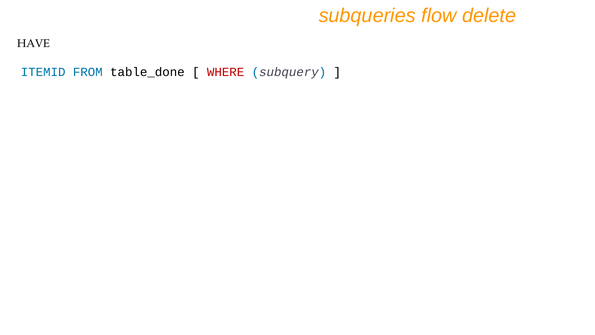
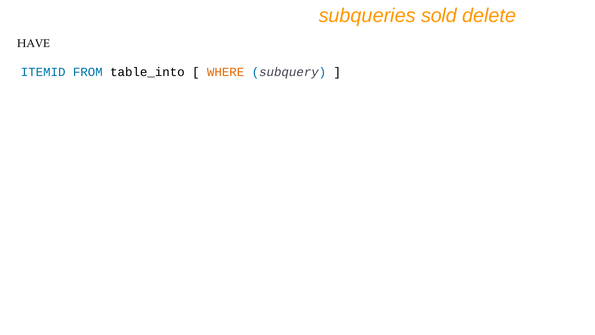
flow: flow -> sold
table_done: table_done -> table_into
WHERE colour: red -> orange
